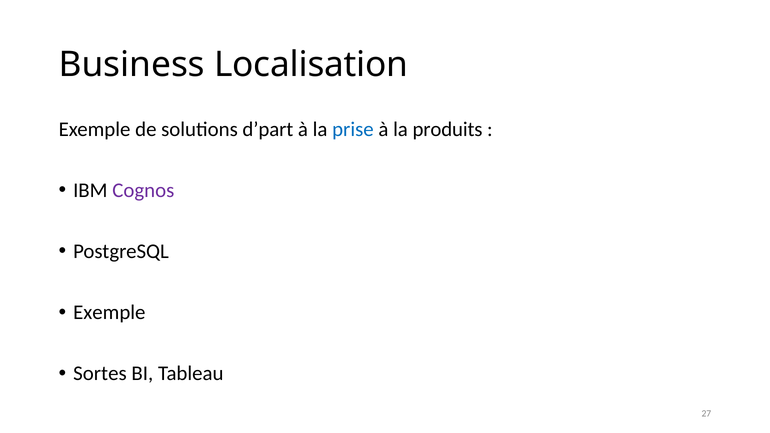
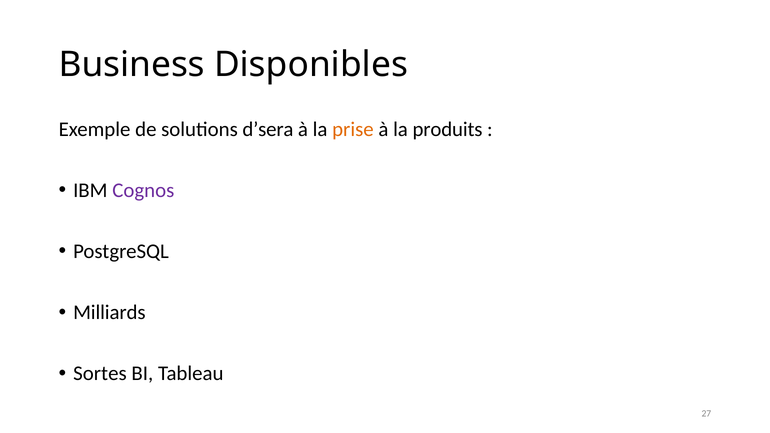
Localisation: Localisation -> Disponibles
d’part: d’part -> d’sera
prise colour: blue -> orange
Exemple at (109, 313): Exemple -> Milliards
